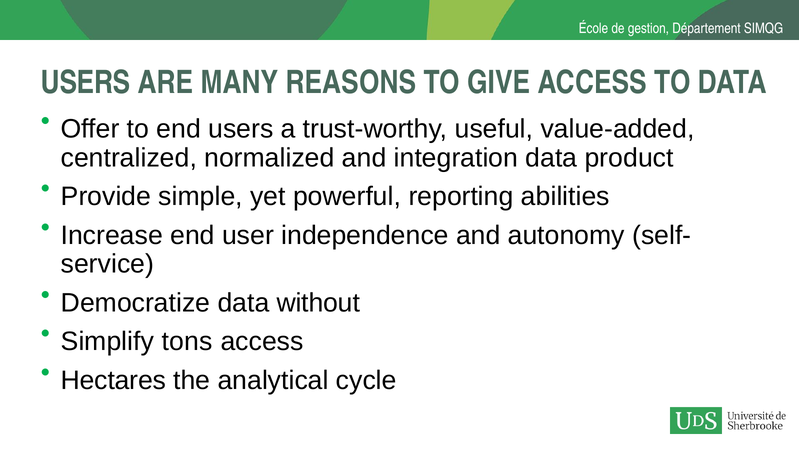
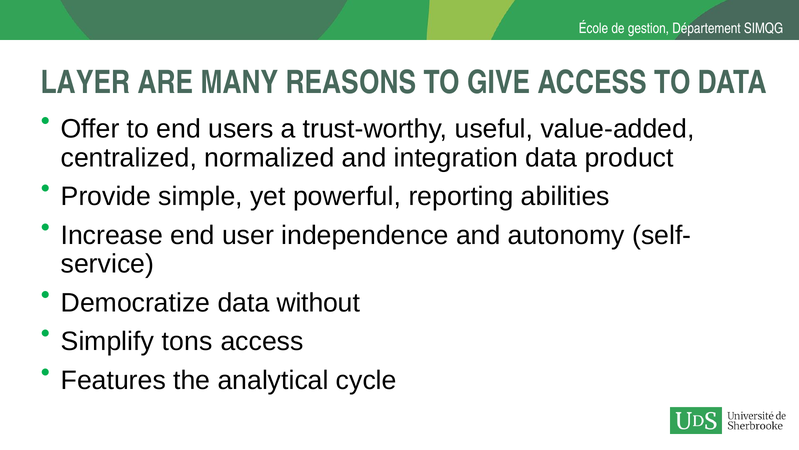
USERS at (86, 83): USERS -> LAYER
Hectares: Hectares -> Features
